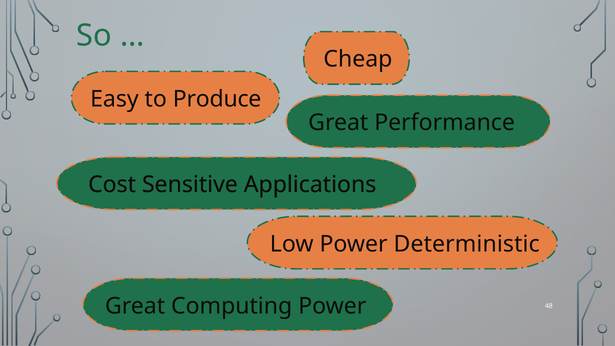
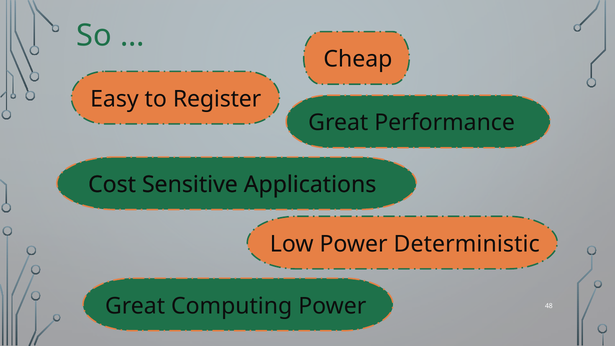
Produce: Produce -> Register
